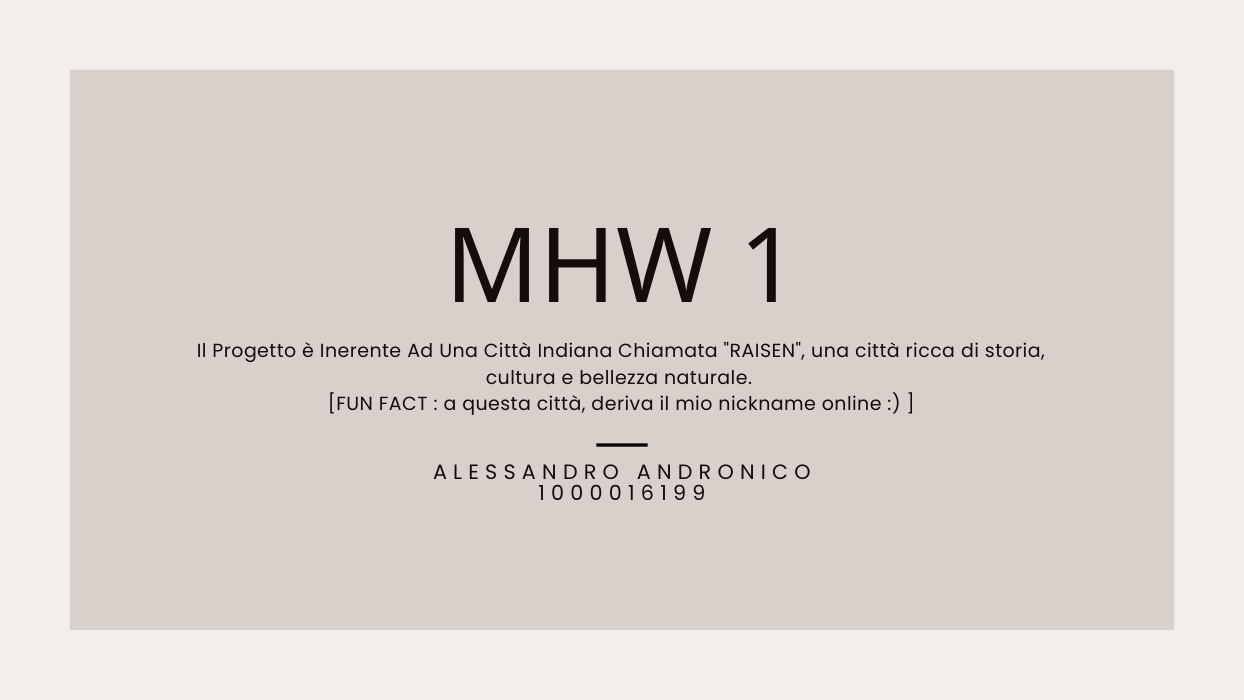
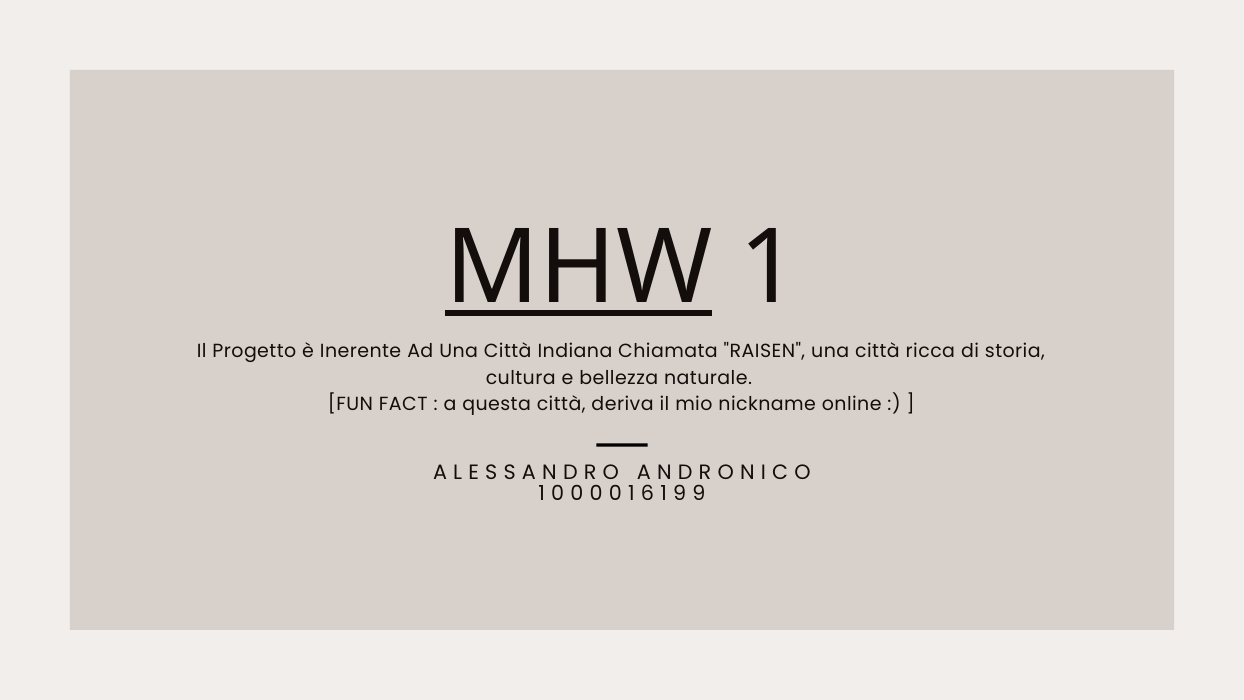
MHW underline: none -> present
